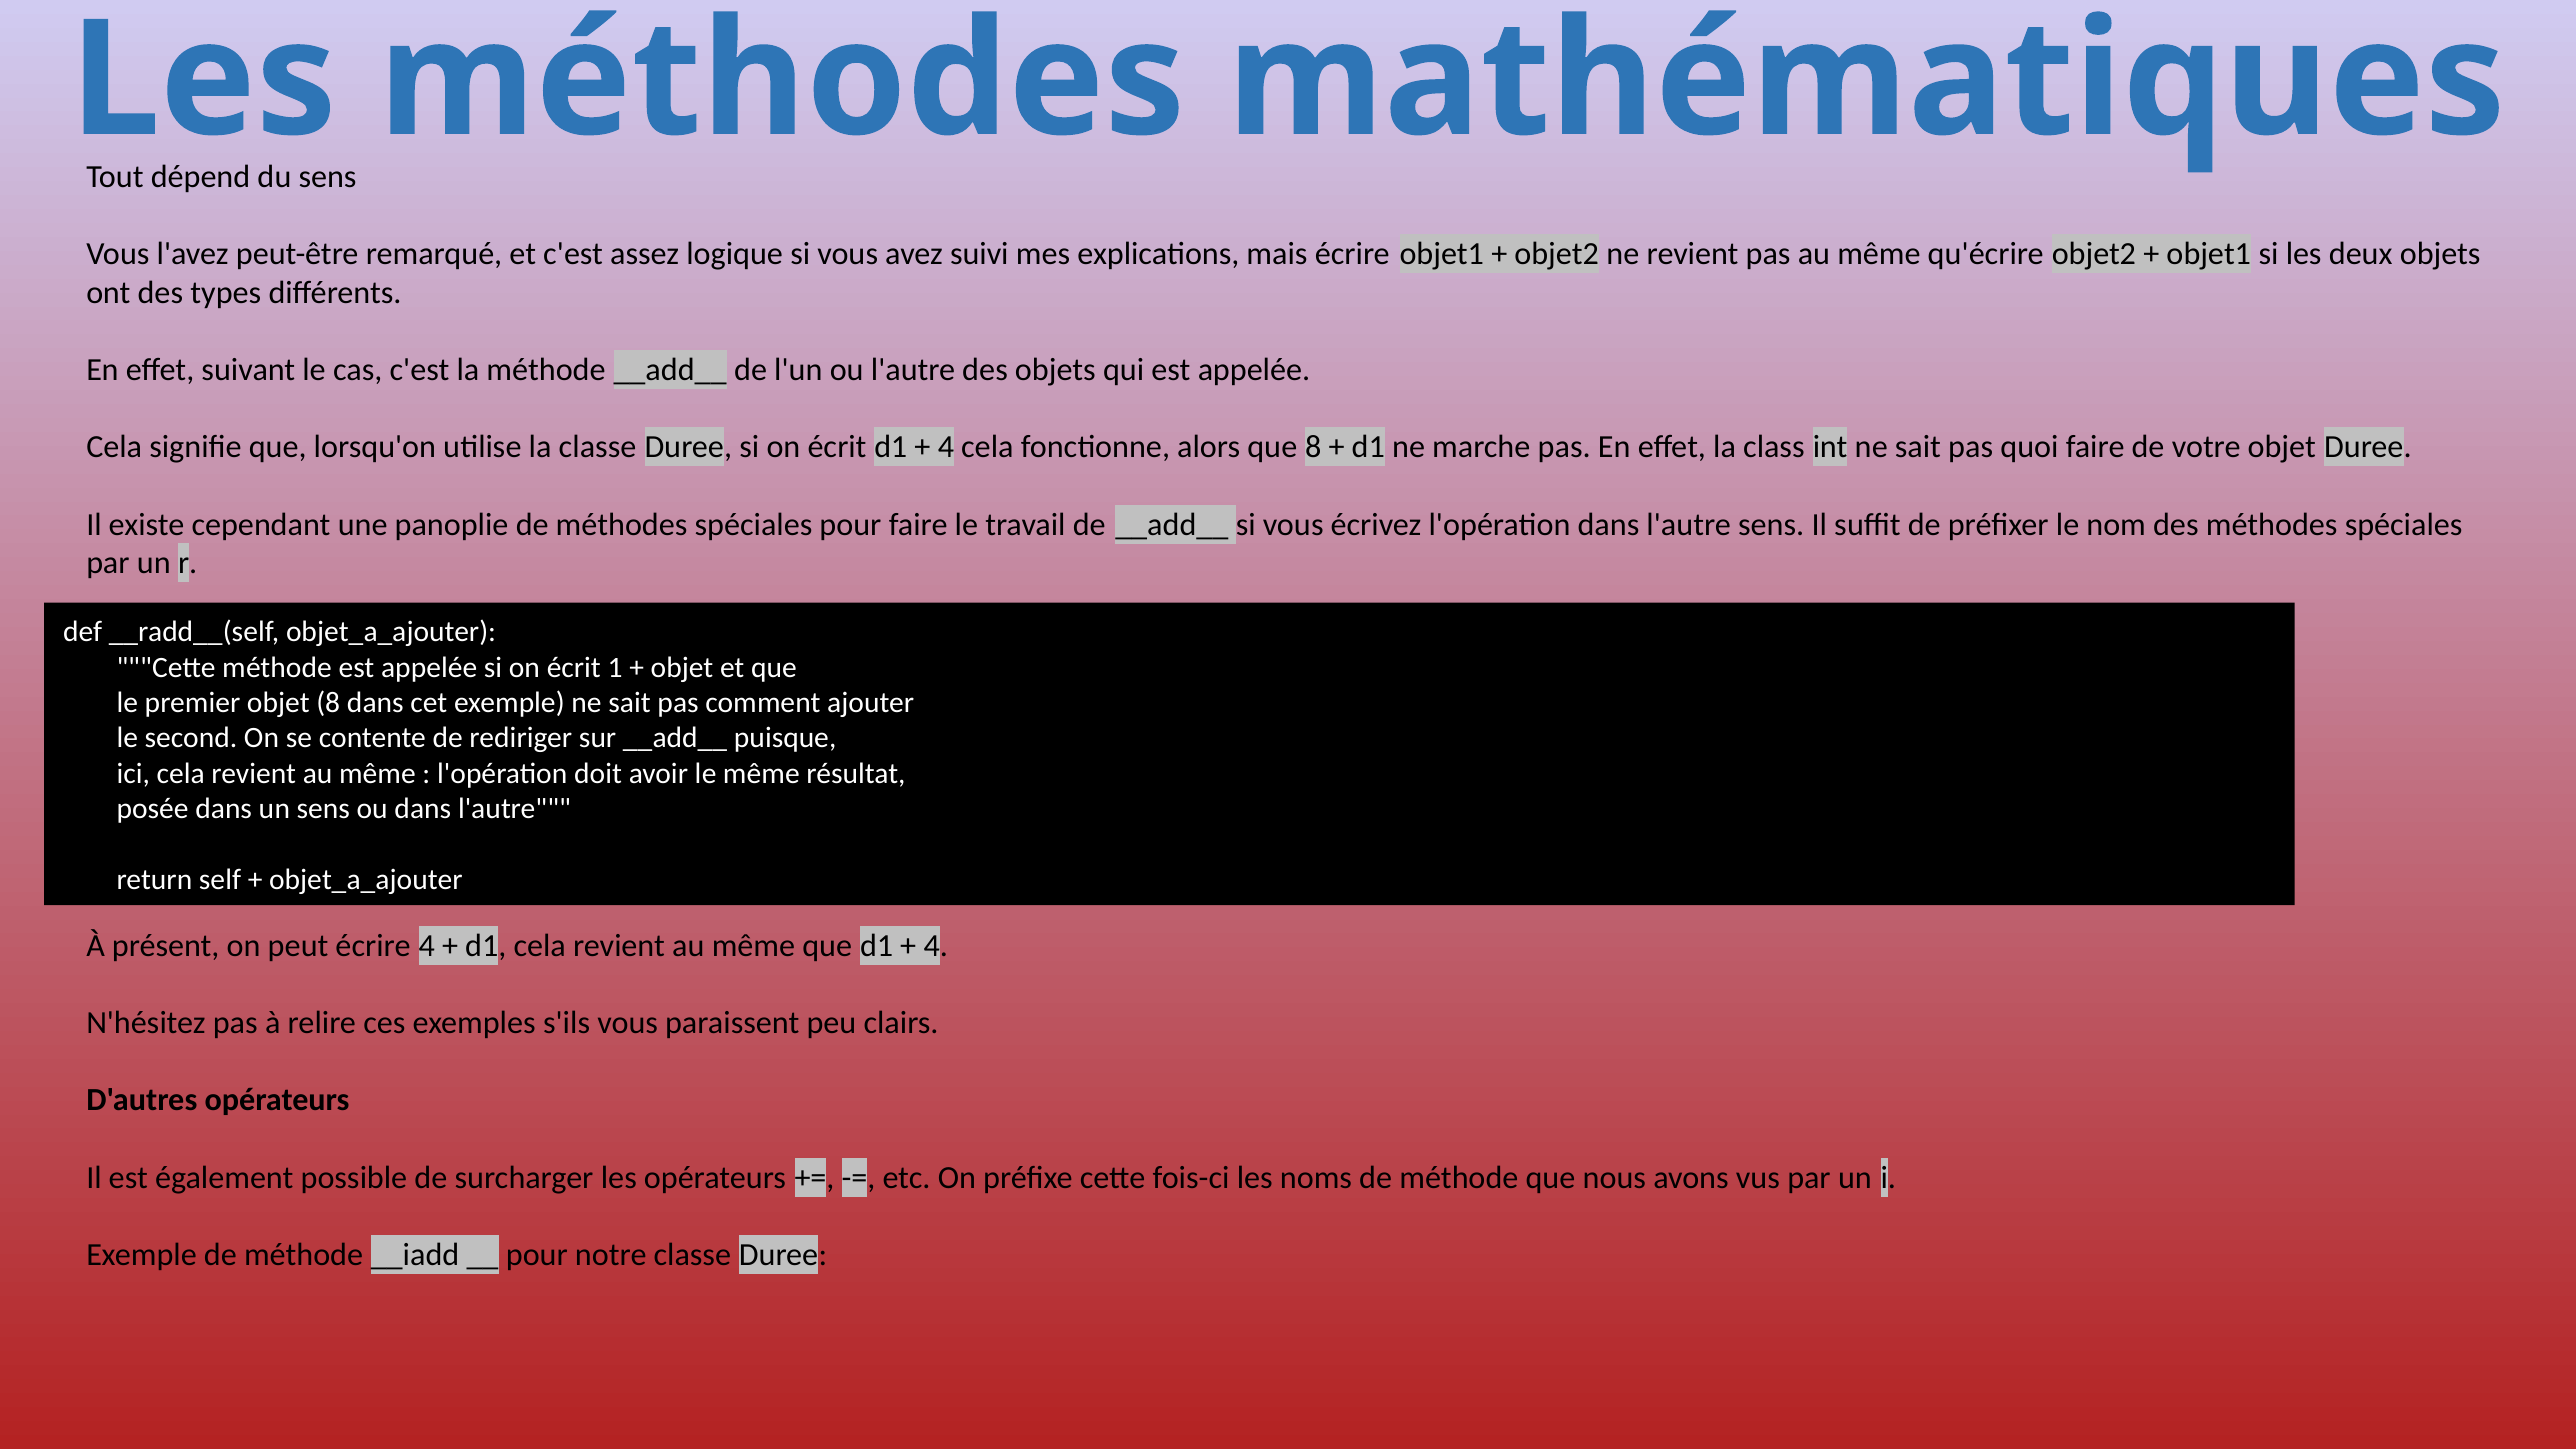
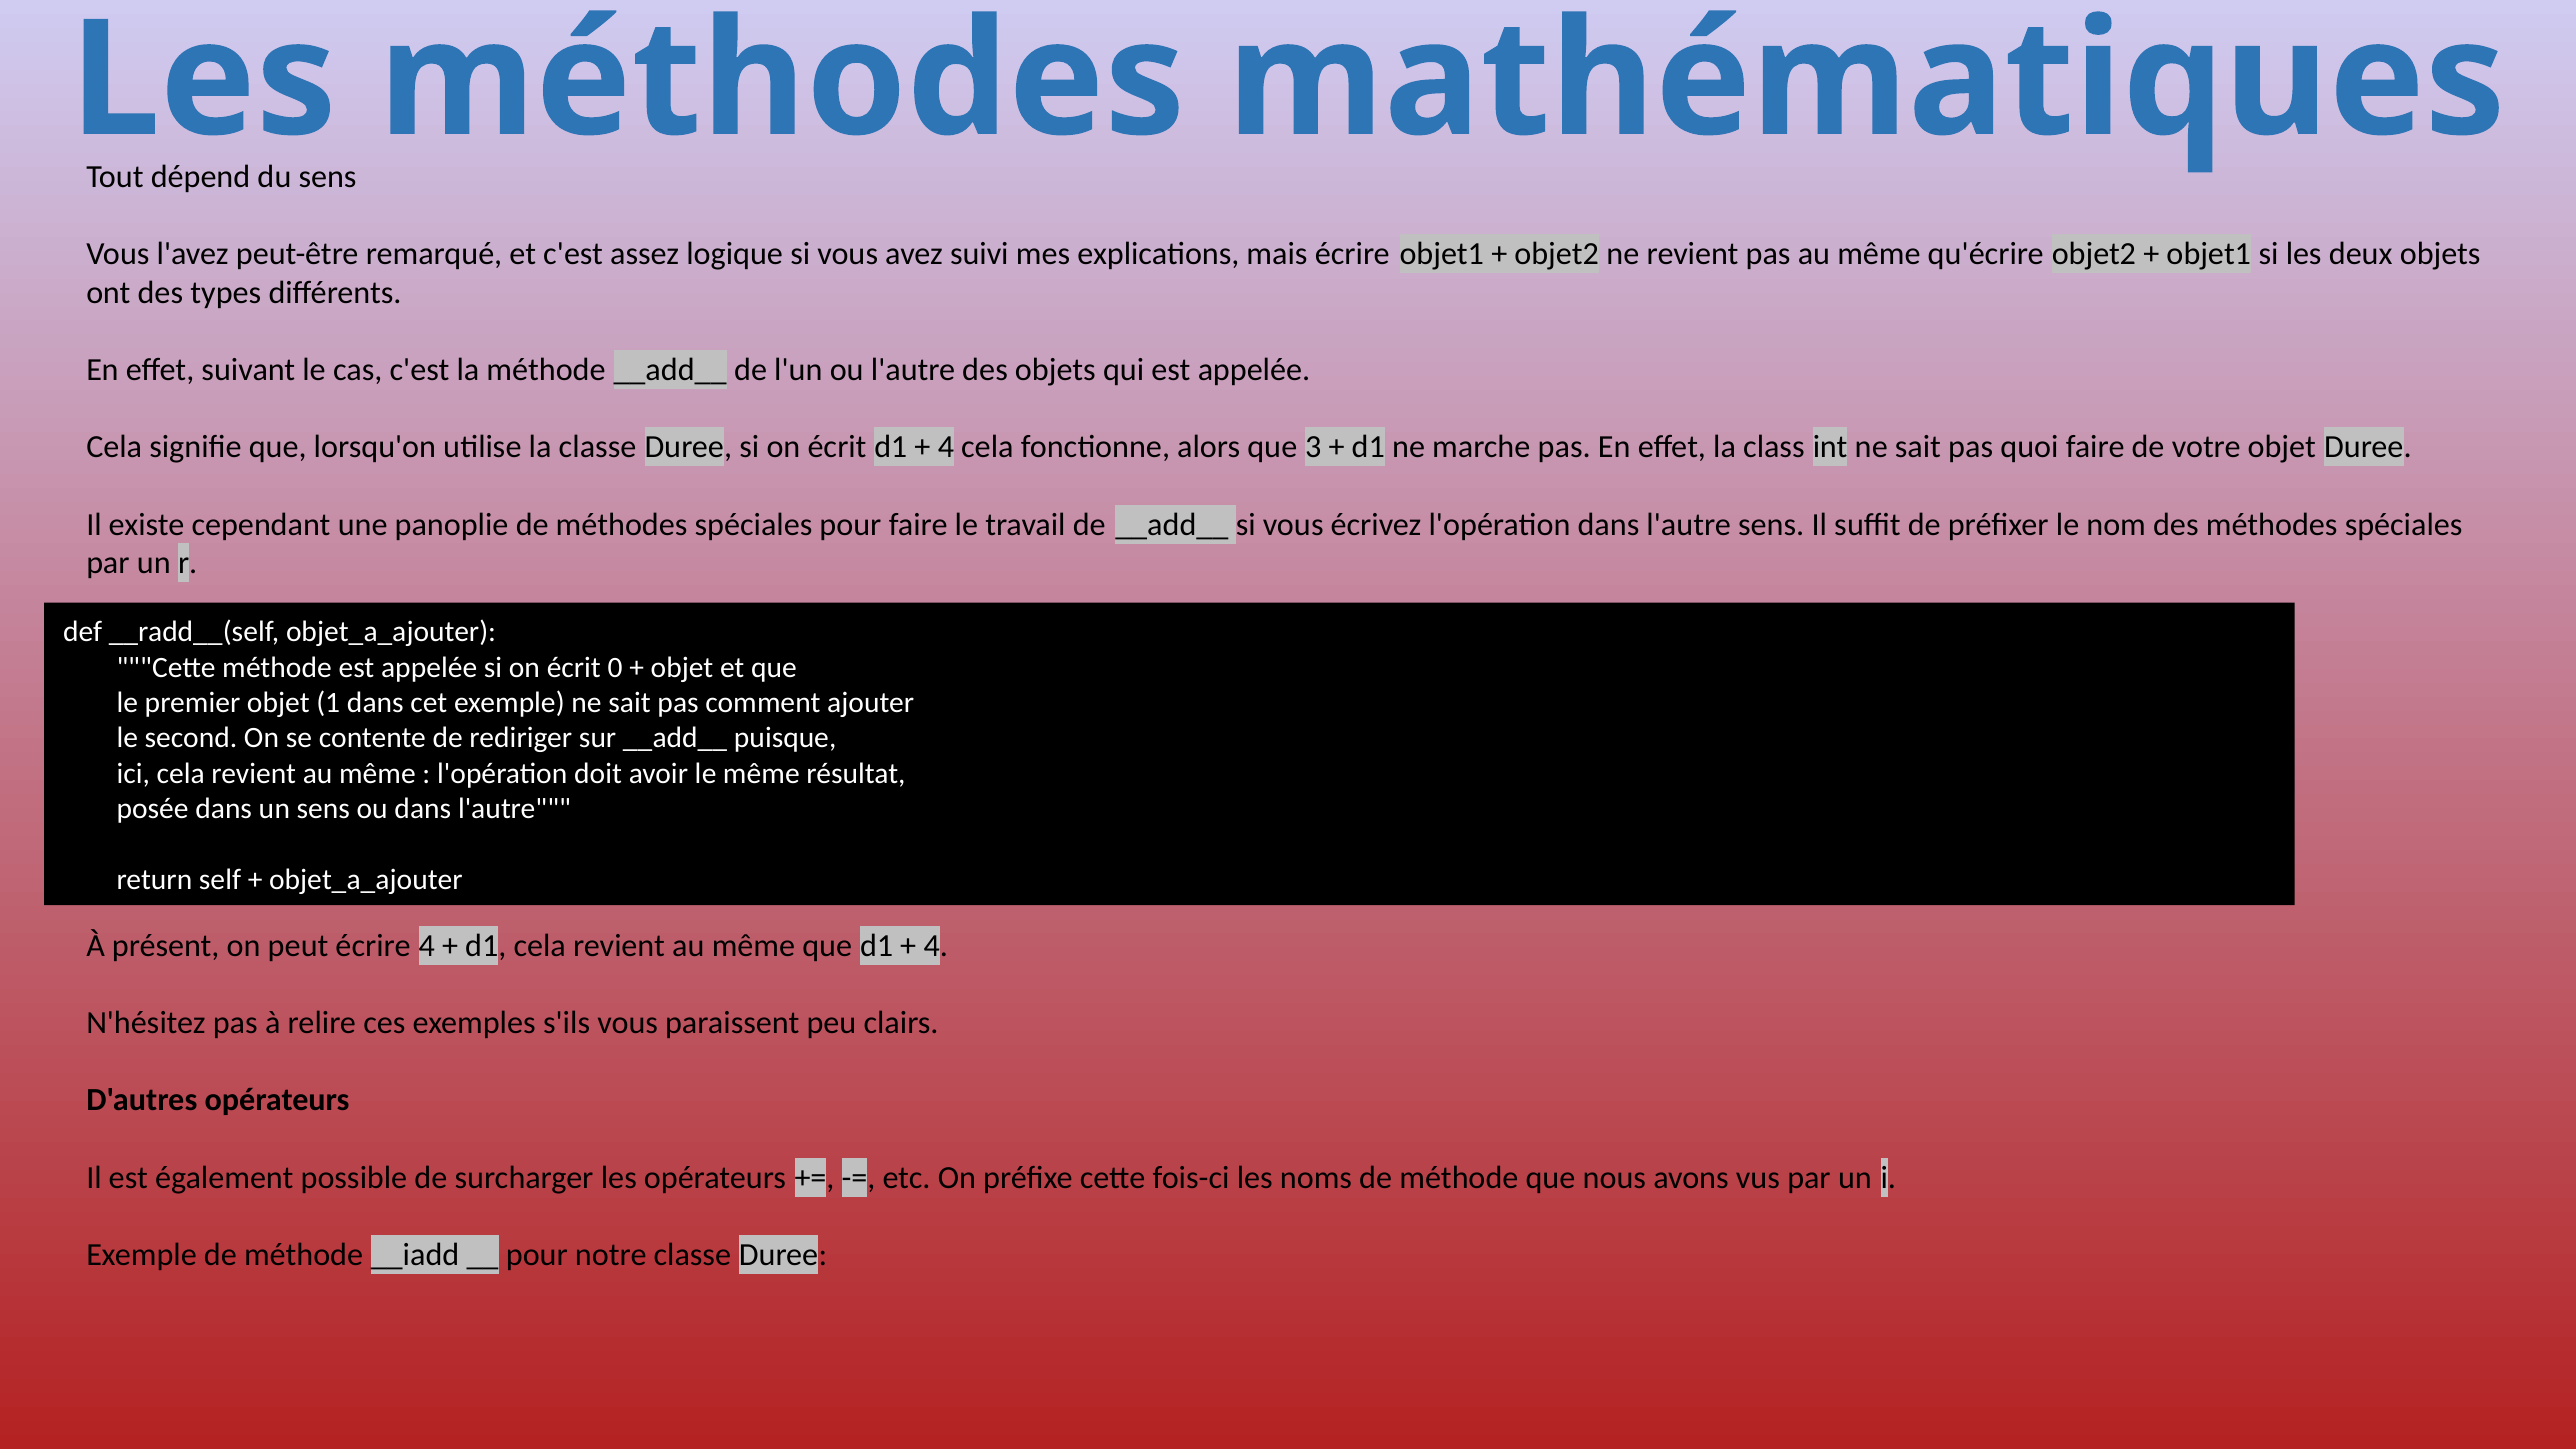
que 8: 8 -> 3
1: 1 -> 0
objet 8: 8 -> 1
